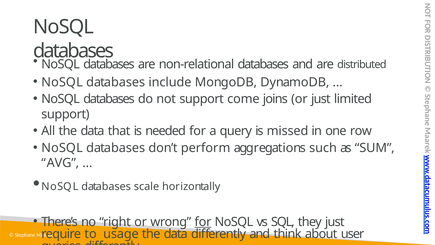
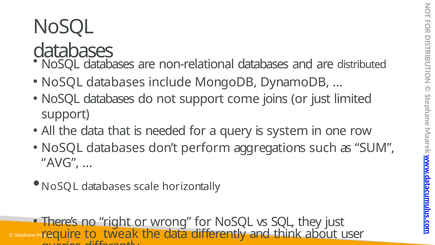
missed: missed -> system
for at (203, 222) underline: present -> none
usage: usage -> tweak
